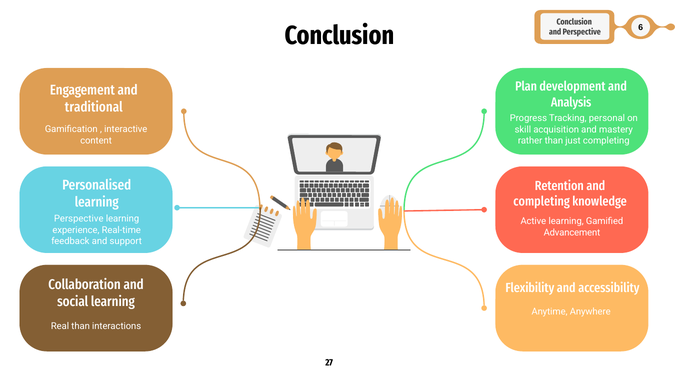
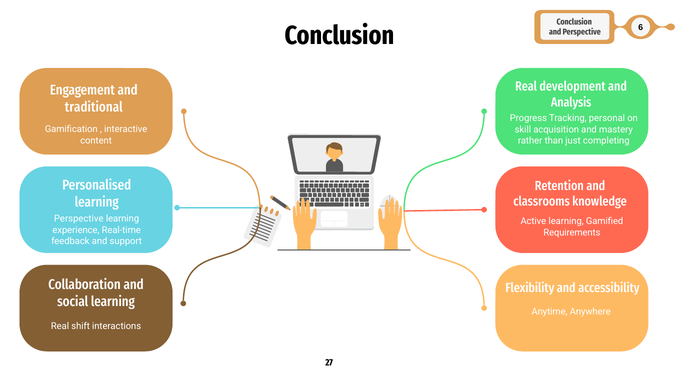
Plan at (526, 86): Plan -> Real
completing at (542, 201): completing -> classrooms
Advancement: Advancement -> Requirements
Real than: than -> shift
